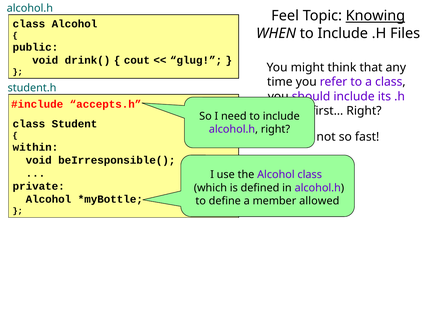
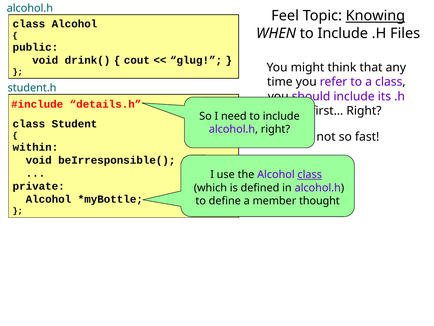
accepts.h: accepts.h -> details.h
class at (310, 174) underline: none -> present
allowed: allowed -> thought
